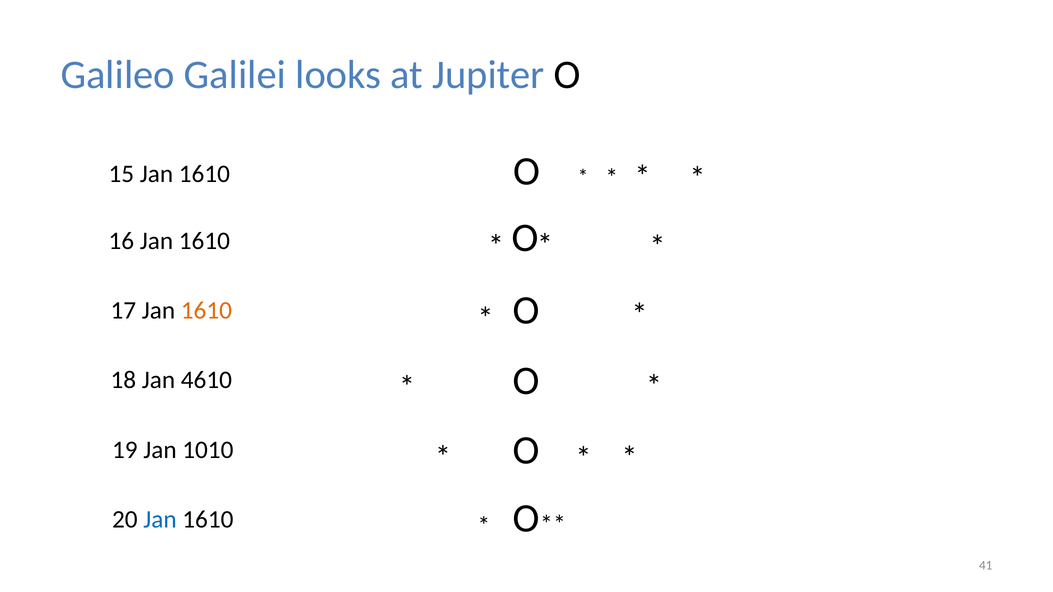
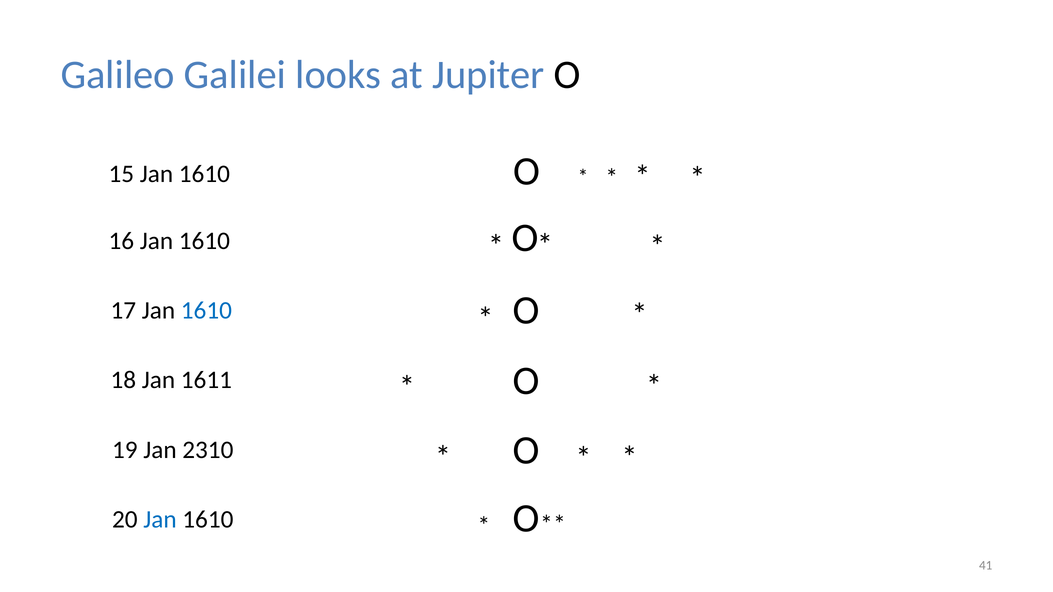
1610 at (206, 311) colour: orange -> blue
4610: 4610 -> 1611
1010: 1010 -> 2310
